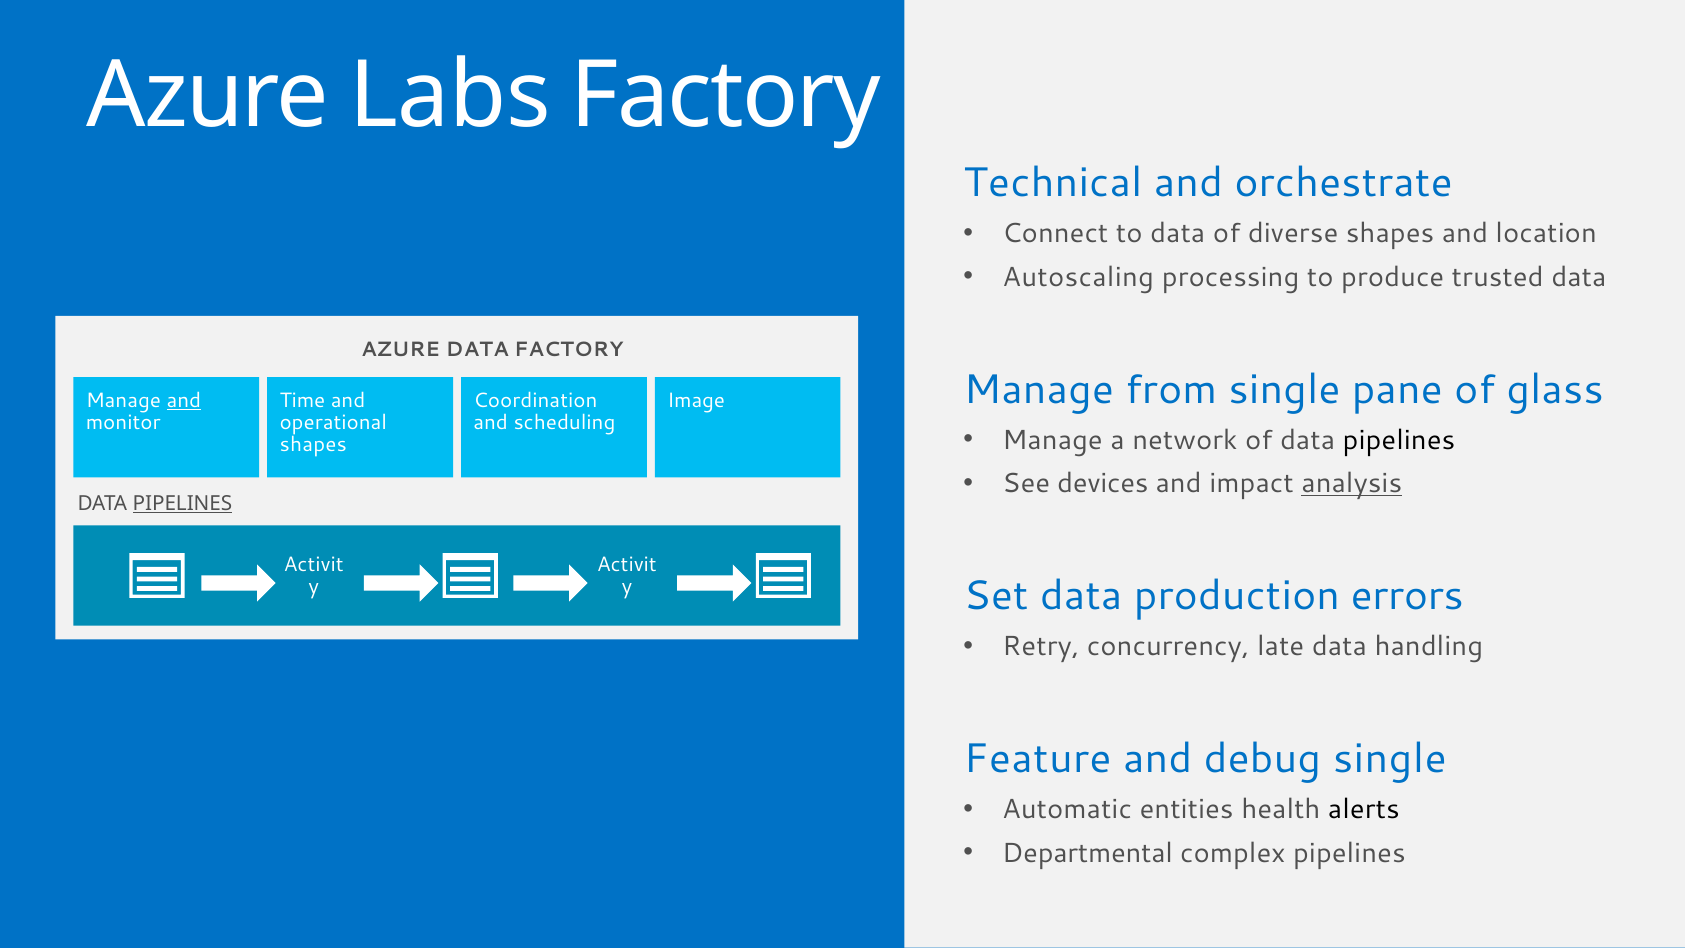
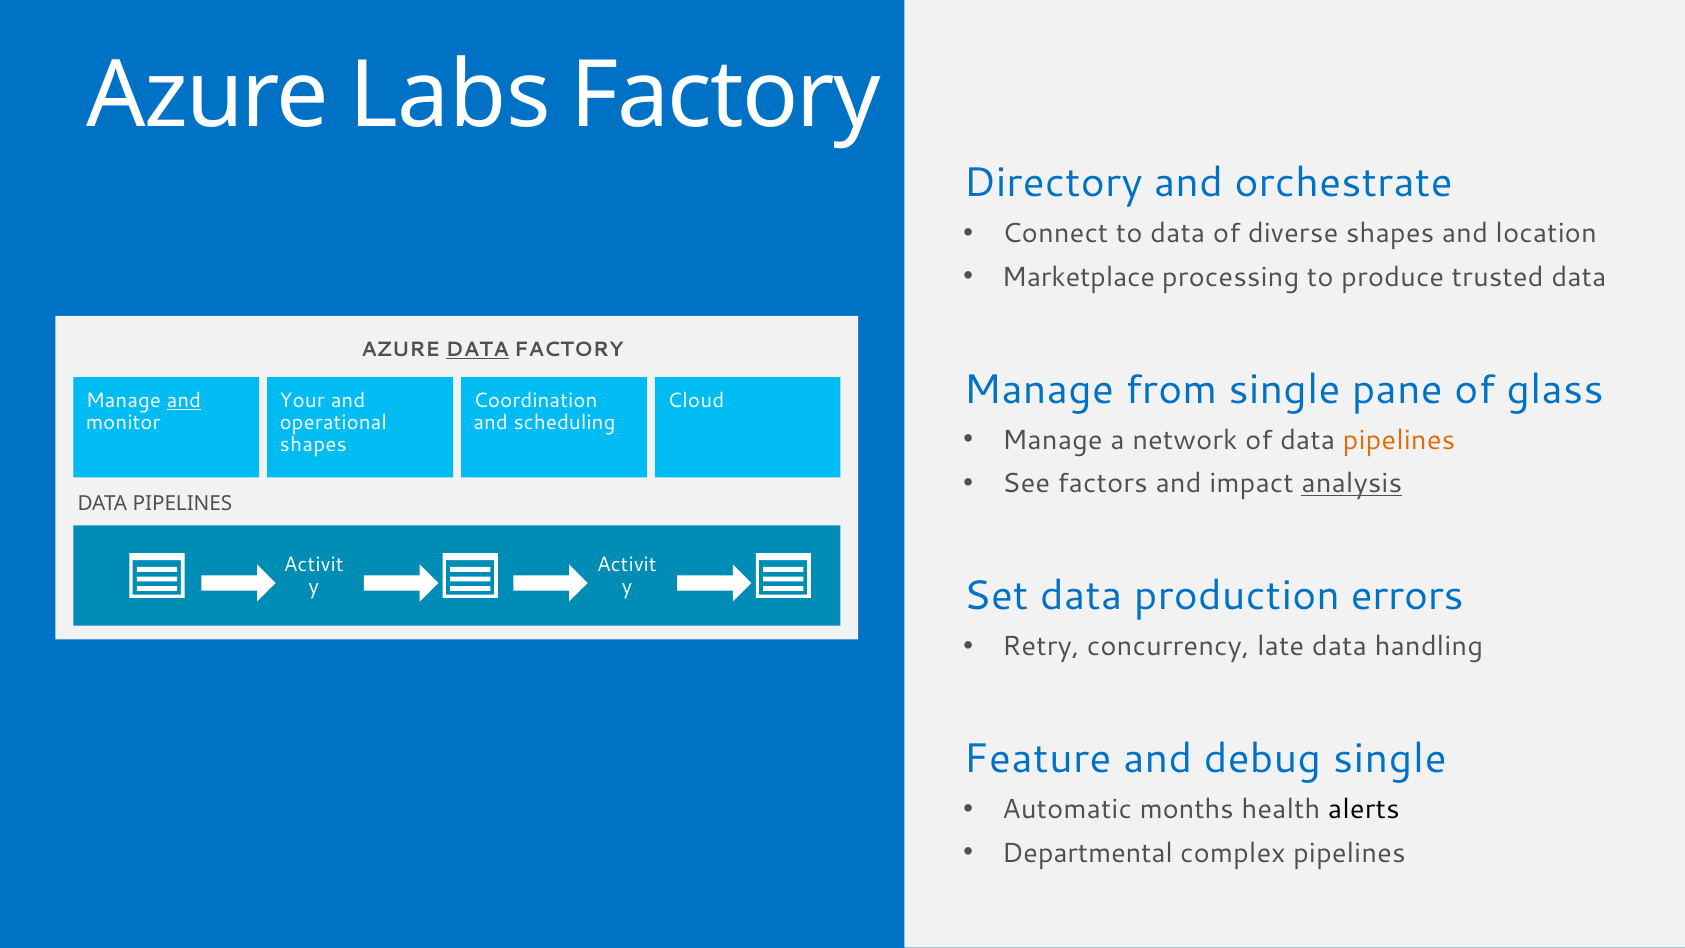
Technical: Technical -> Directory
Autoscaling: Autoscaling -> Marketplace
DATA at (477, 350) underline: none -> present
Time: Time -> Your
Image: Image -> Cloud
pipelines at (1399, 440) colour: black -> orange
devices: devices -> factors
PIPELINES at (182, 504) underline: present -> none
entities: entities -> months
